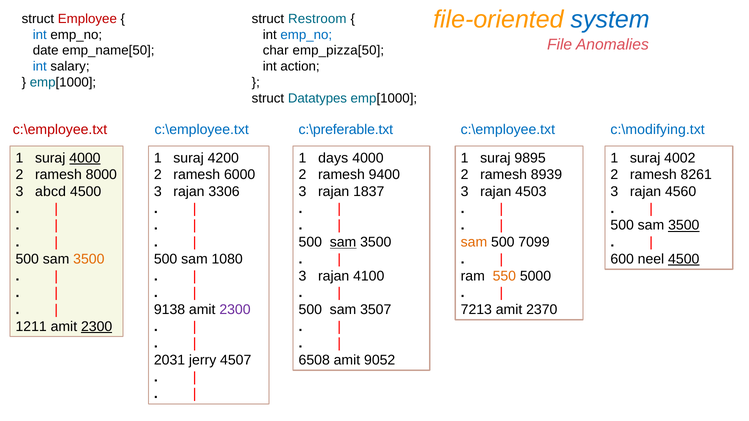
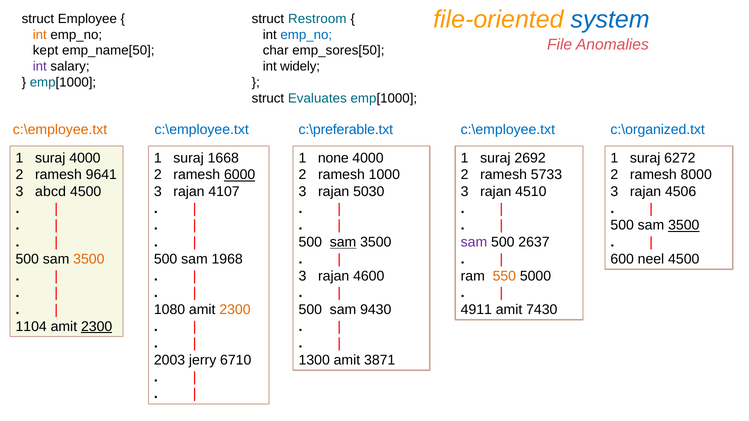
Employee colour: red -> black
int at (40, 35) colour: blue -> orange
date: date -> kept
emp_pizza[50: emp_pizza[50 -> emp_sores[50
int at (40, 67) colour: blue -> purple
action: action -> widely
Datatypes: Datatypes -> Evaluates
c:\employee.txt at (60, 130) colour: red -> orange
c:\modifying.txt: c:\modifying.txt -> c:\organized.txt
4000 at (85, 158) underline: present -> none
4200: 4200 -> 1668
days: days -> none
9895: 9895 -> 2692
4002: 4002 -> 6272
8000: 8000 -> 9641
6000 underline: none -> present
9400: 9400 -> 1000
8939: 8939 -> 5733
8261: 8261 -> 8000
3306: 3306 -> 4107
1837: 1837 -> 5030
4503: 4503 -> 4510
4560: 4560 -> 4506
sam at (474, 242) colour: orange -> purple
7099: 7099 -> 2637
1080: 1080 -> 1968
4500 at (684, 259) underline: present -> none
4100: 4100 -> 4600
9138: 9138 -> 1080
2300 at (235, 310) colour: purple -> orange
3507: 3507 -> 9430
7213: 7213 -> 4911
2370: 2370 -> 7430
1211: 1211 -> 1104
2031: 2031 -> 2003
4507: 4507 -> 6710
6508: 6508 -> 1300
9052: 9052 -> 3871
